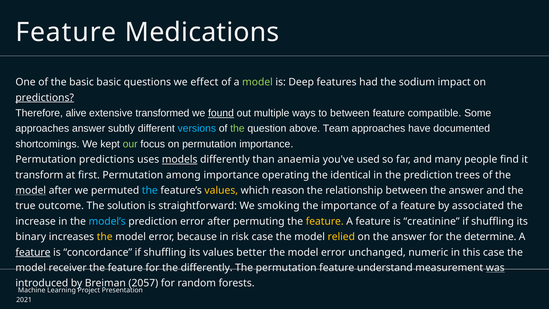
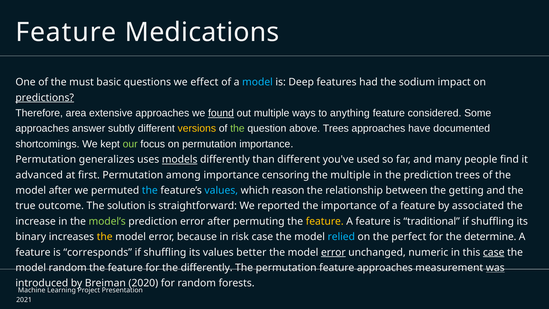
the basic: basic -> must
model at (257, 82) colour: light green -> light blue
alive: alive -> area
extensive transformed: transformed -> approaches
to between: between -> anything
compatible: compatible -> considered
versions colour: light blue -> yellow
above Team: Team -> Trees
Permutation predictions: predictions -> generalizes
than anaemia: anaemia -> different
transform: transform -> advanced
operating: operating -> censoring
the identical: identical -> multiple
model at (31, 190) underline: present -> none
values at (221, 190) colour: yellow -> light blue
between the answer: answer -> getting
smoking: smoking -> reported
model’s colour: light blue -> light green
creatinine: creatinine -> traditional
relied colour: yellow -> light blue
on the answer: answer -> perfect
feature at (33, 252) underline: present -> none
concordance: concordance -> corresponds
error at (333, 252) underline: none -> present
case at (494, 252) underline: none -> present
model receiver: receiver -> random
feature understand: understand -> approaches
2057: 2057 -> 2020
